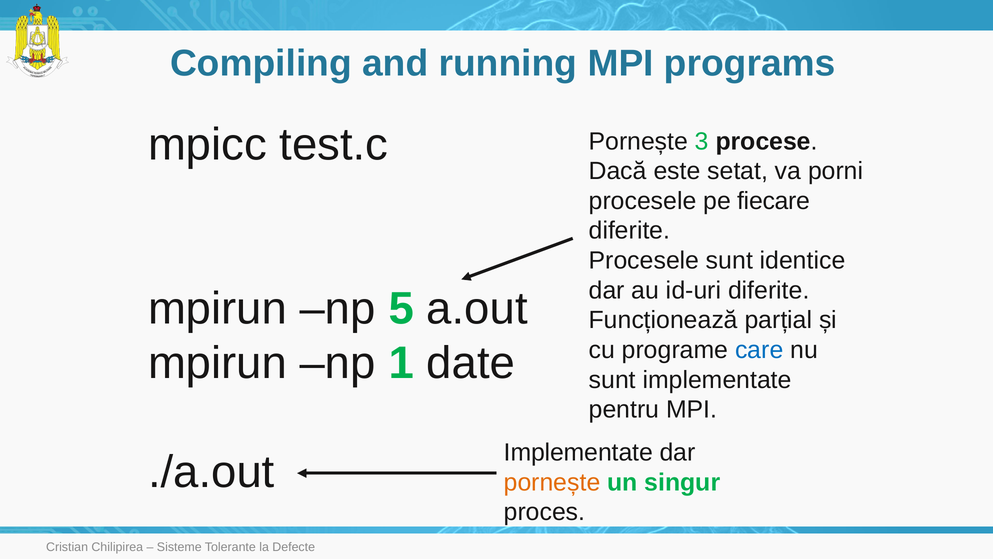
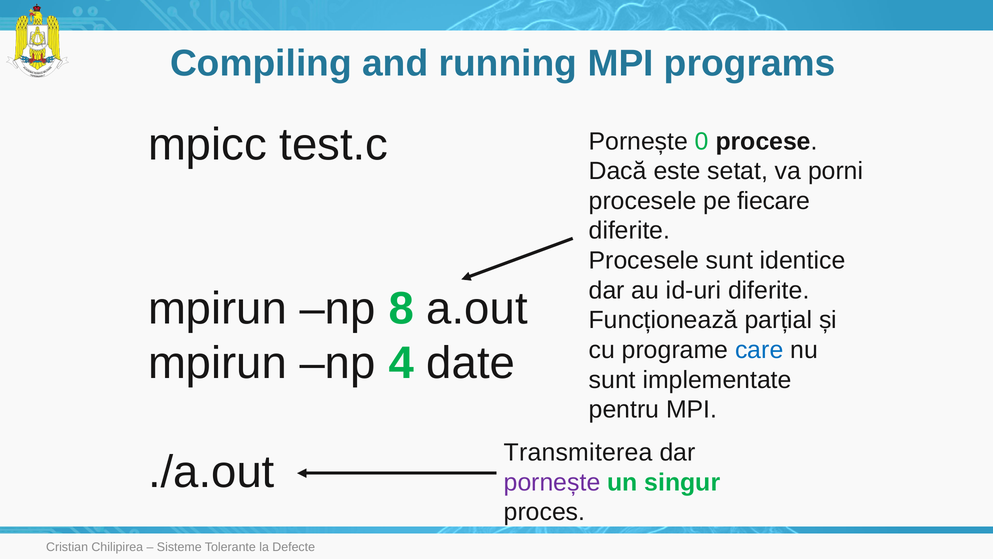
3: 3 -> 0
5: 5 -> 8
1: 1 -> 4
Implementate at (578, 452): Implementate -> Transmiterea
pornește at (552, 482) colour: orange -> purple
